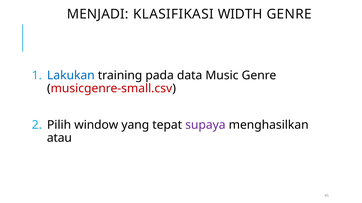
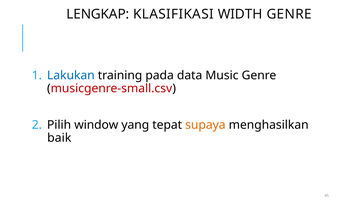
MENJADI: MENJADI -> LENGKAP
supaya colour: purple -> orange
atau: atau -> baik
